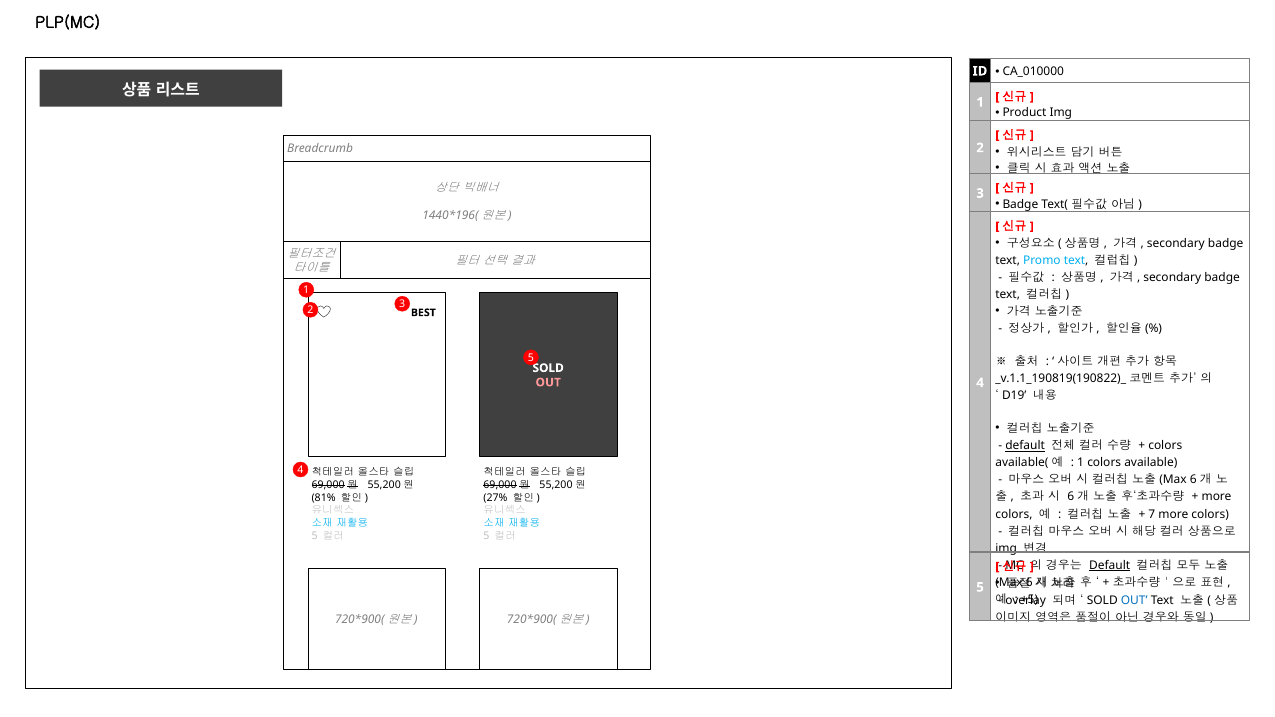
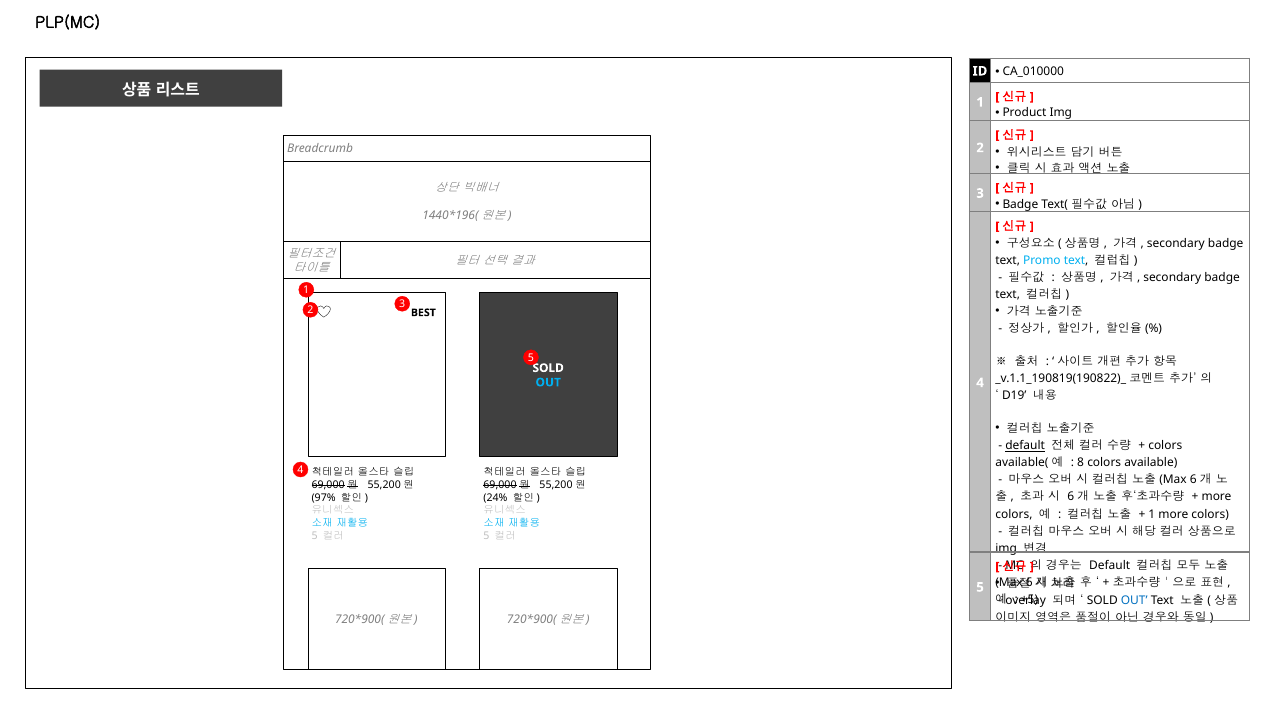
OUT at (548, 382) colour: pink -> light blue
1 at (1081, 463): 1 -> 8
81%: 81% -> 97%
27%: 27% -> 24%
7 at (1152, 514): 7 -> 1
Default at (1110, 565) underline: present -> none
